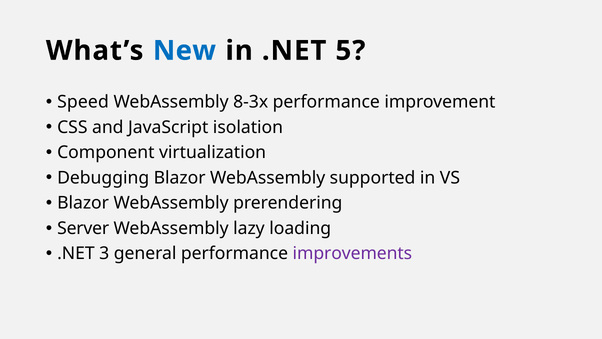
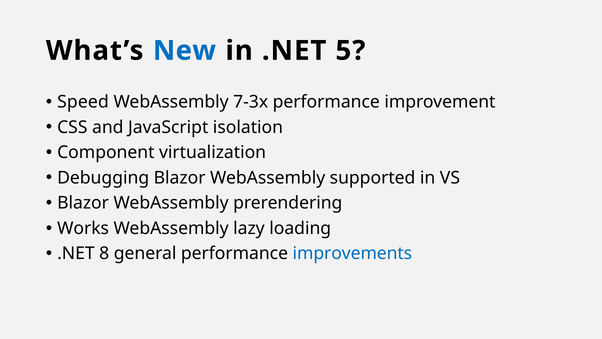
8-3x: 8-3x -> 7-3x
Server: Server -> Works
3: 3 -> 8
improvements colour: purple -> blue
